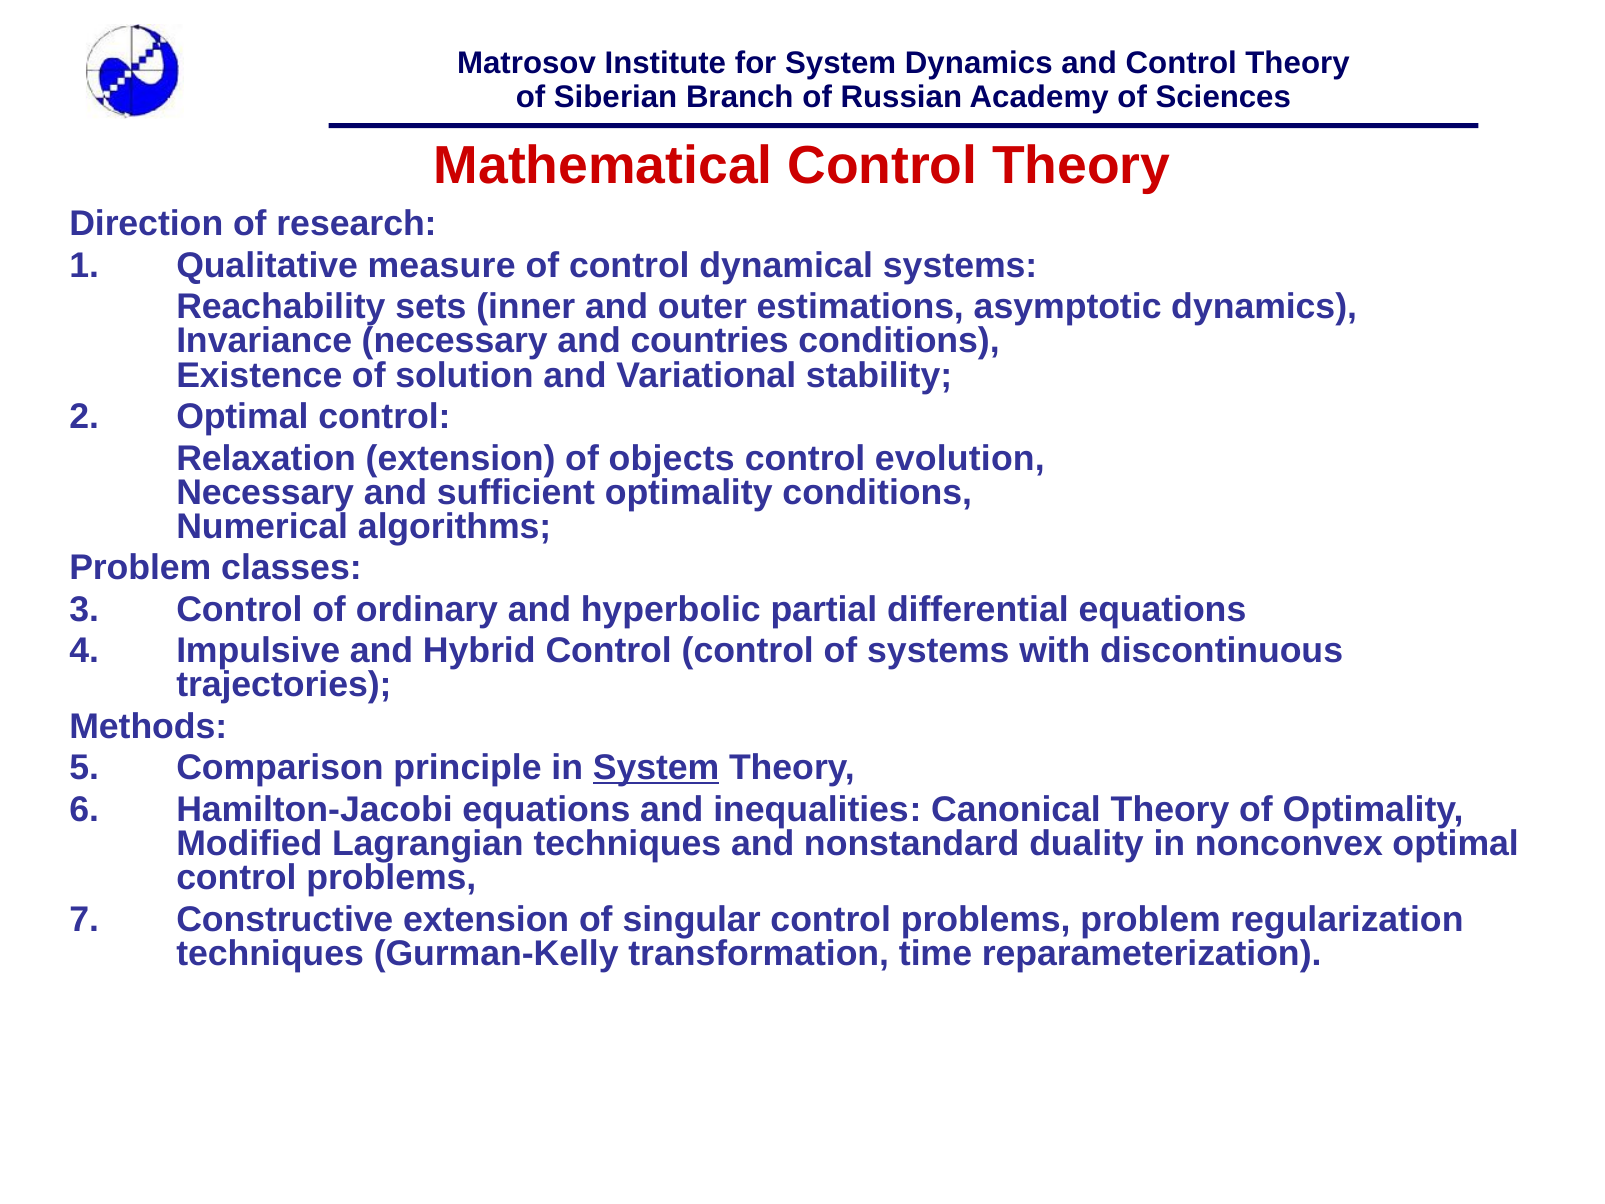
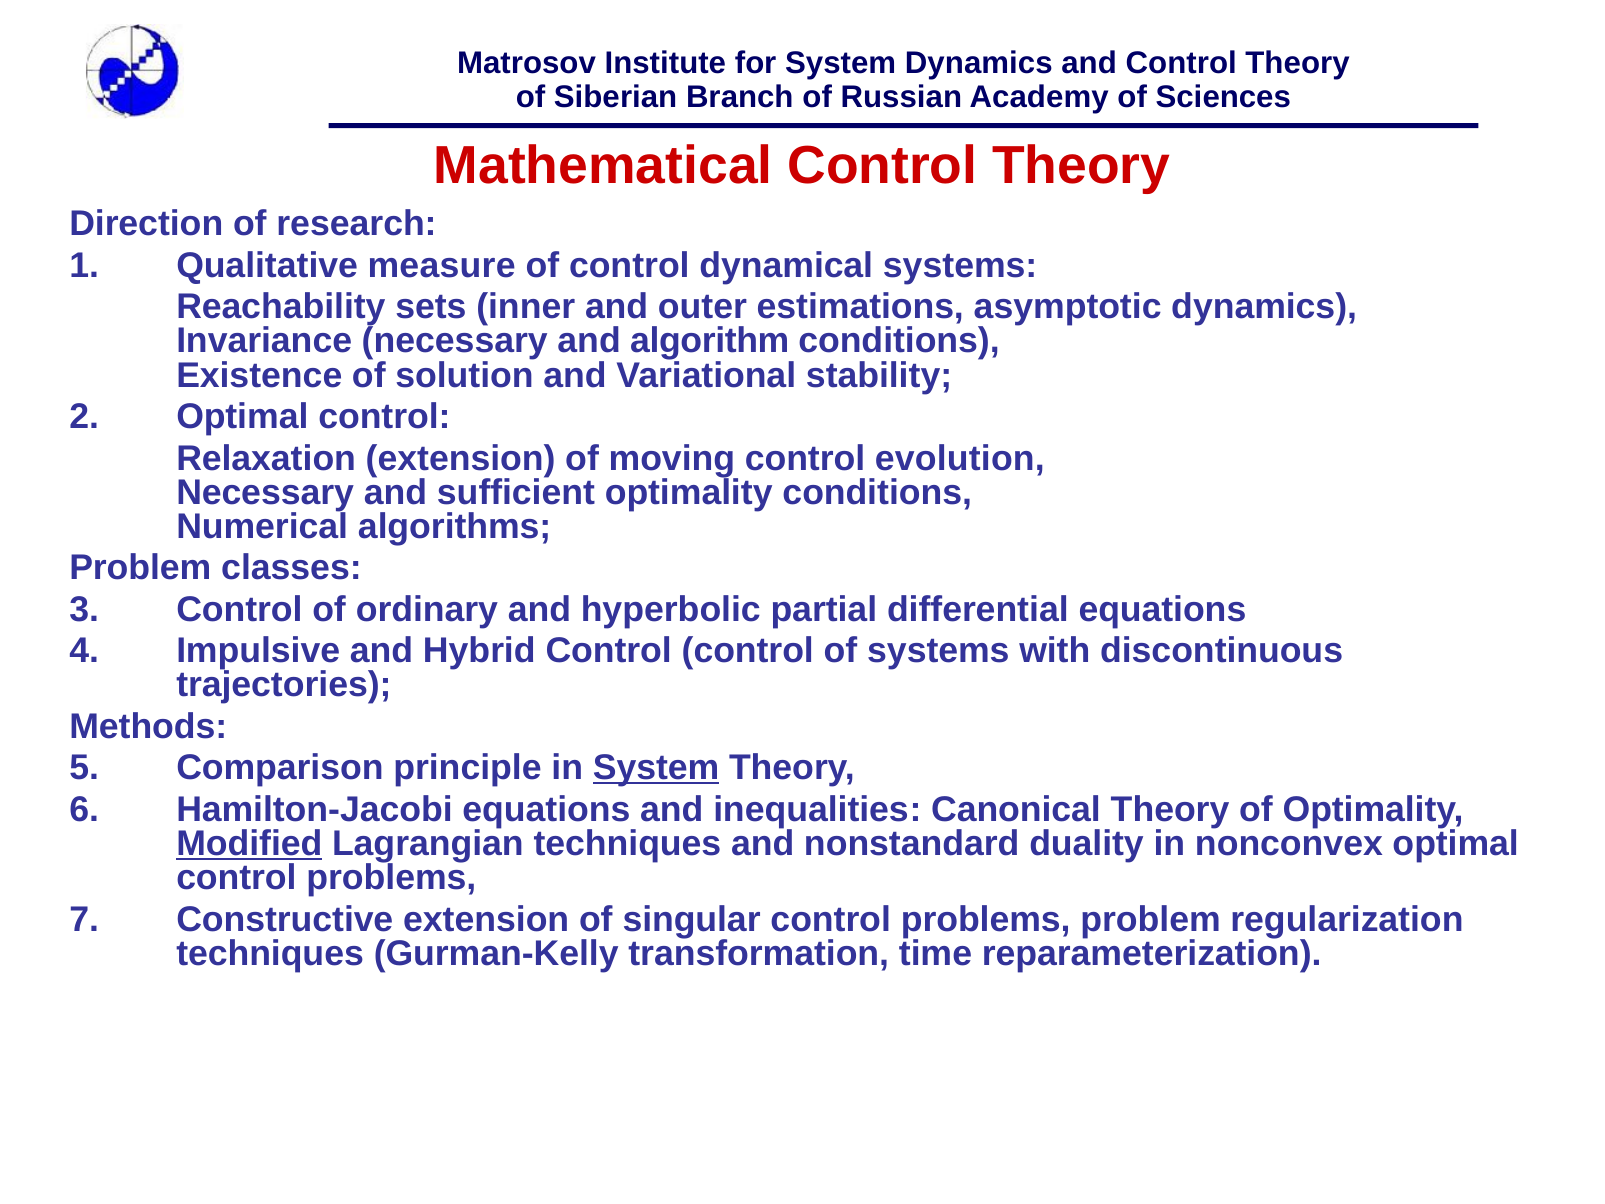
countries: countries -> algorithm
objects: objects -> moving
Modified underline: none -> present
